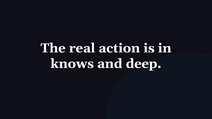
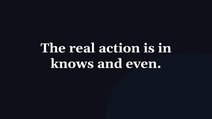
deep: deep -> even
